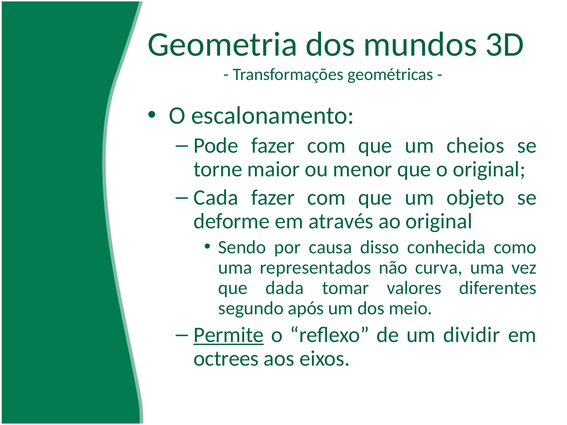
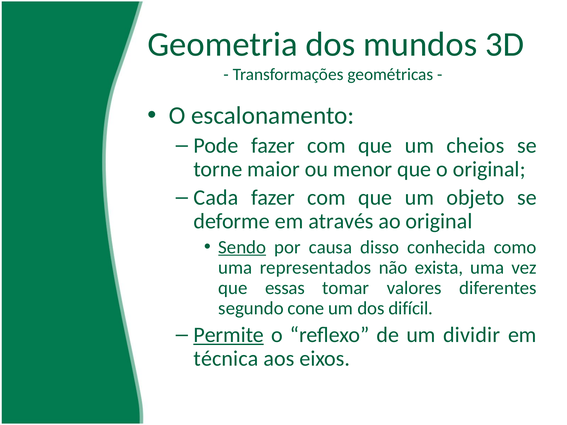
Sendo underline: none -> present
curva: curva -> exista
dada: dada -> essas
após: após -> cone
meio: meio -> difícil
octrees: octrees -> técnica
